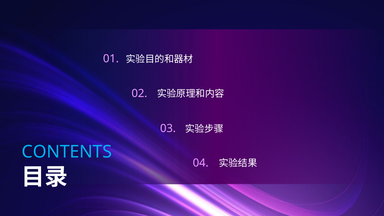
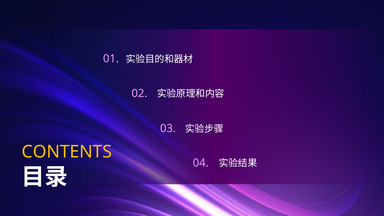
CONTENTS colour: light blue -> yellow
